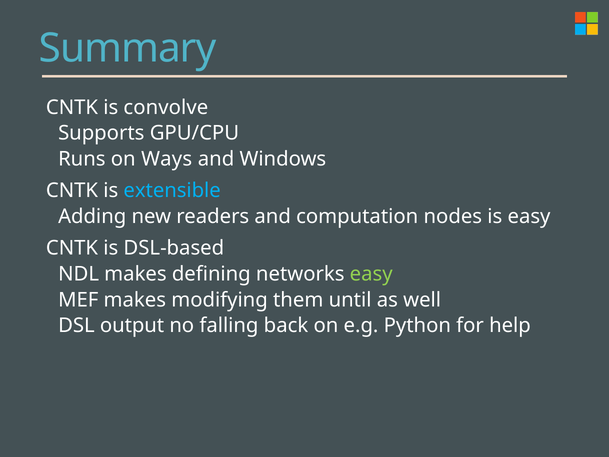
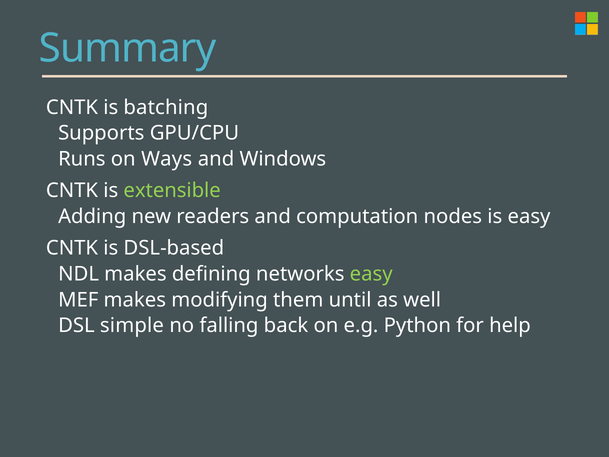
convolve: convolve -> batching
extensible colour: light blue -> light green
output: output -> simple
